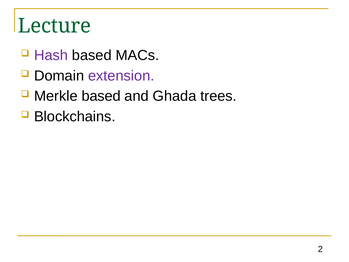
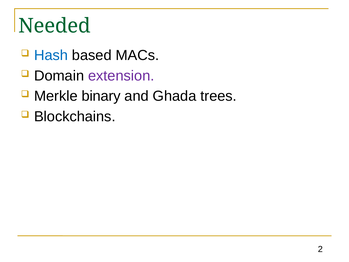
Lecture: Lecture -> Needed
Hash colour: purple -> blue
Merkle based: based -> binary
